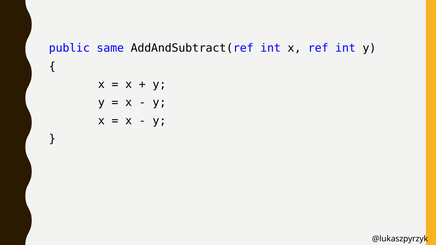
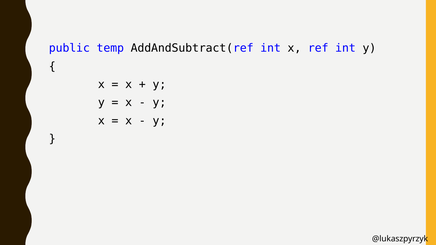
same: same -> temp
